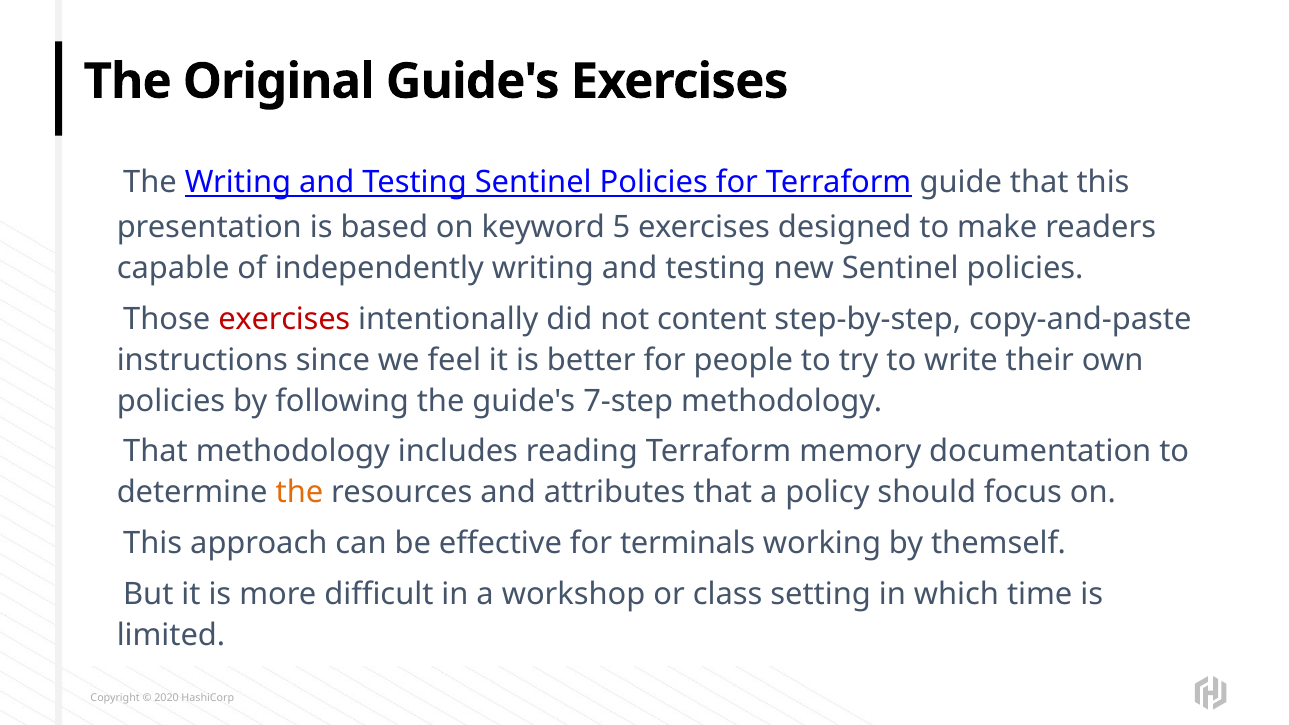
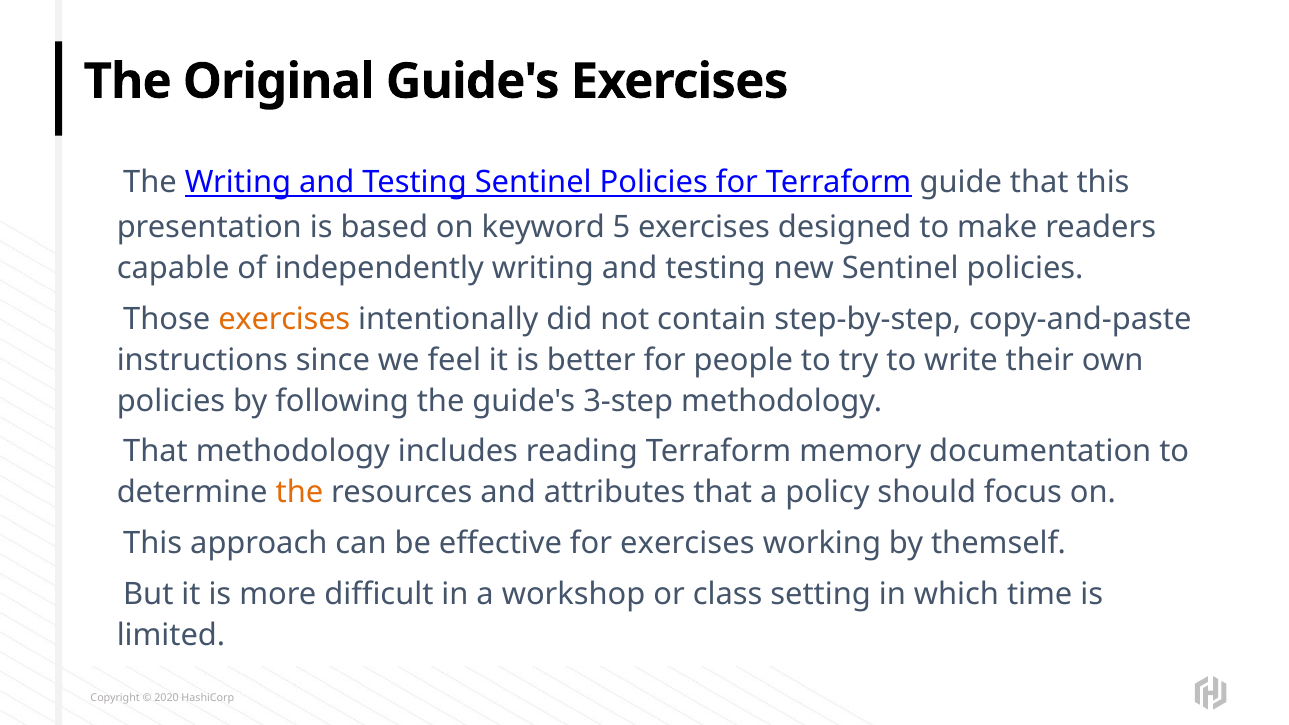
exercises at (284, 319) colour: red -> orange
content: content -> contain
7-step: 7-step -> 3-step
for terminals: terminals -> exercises
